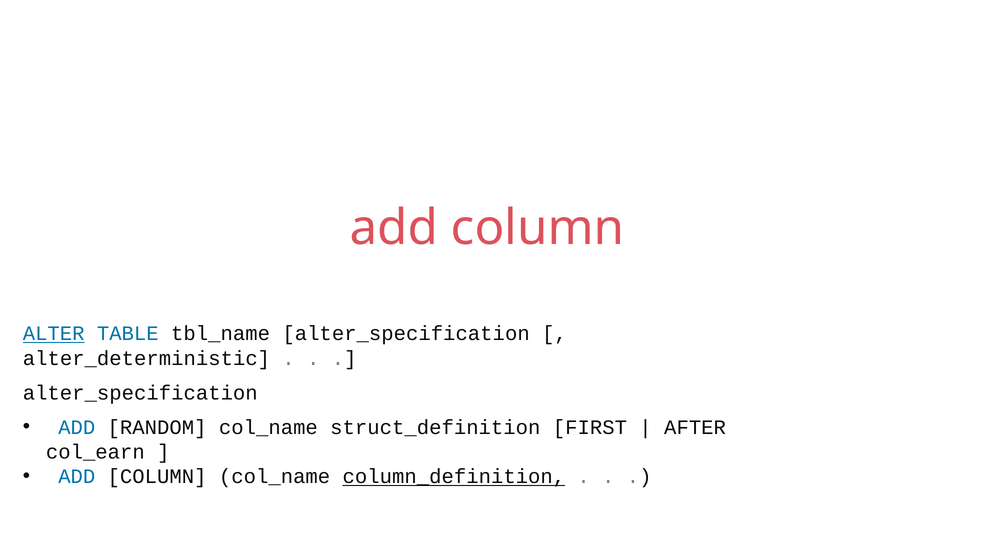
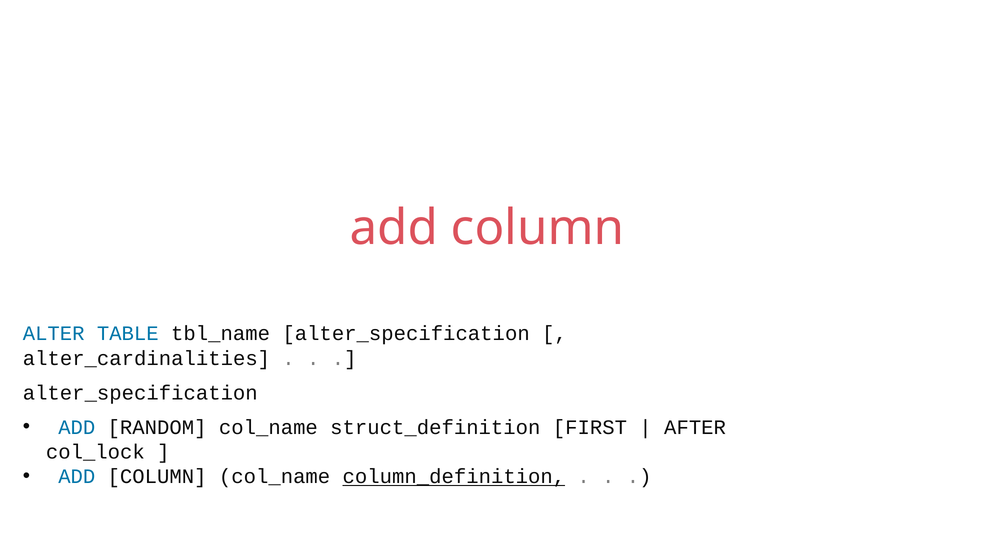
ALTER underline: present -> none
alter_deterministic: alter_deterministic -> alter_cardinalities
col_earn: col_earn -> col_lock
